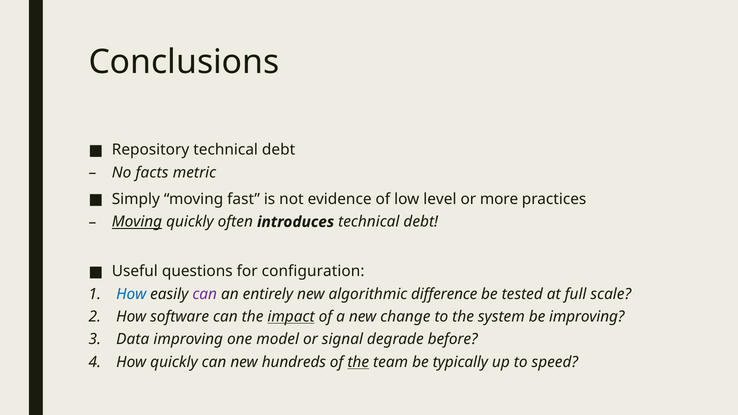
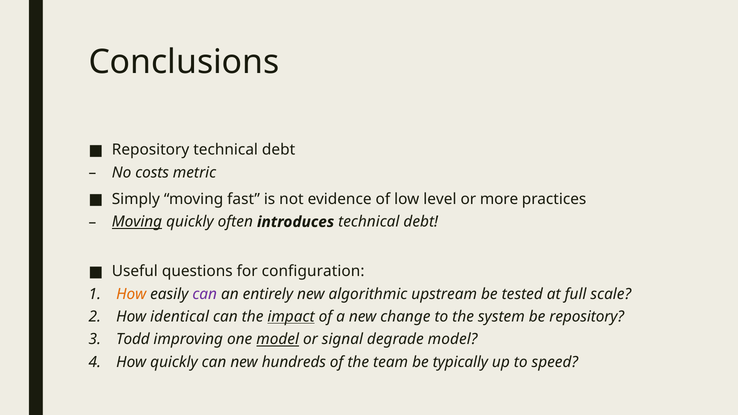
facts: facts -> costs
How at (131, 294) colour: blue -> orange
difference: difference -> upstream
software: software -> identical
be improving: improving -> repository
Data: Data -> Todd
model at (278, 339) underline: none -> present
degrade before: before -> model
the at (358, 362) underline: present -> none
